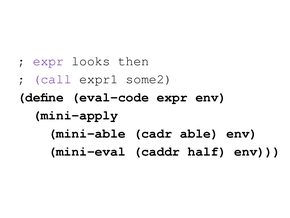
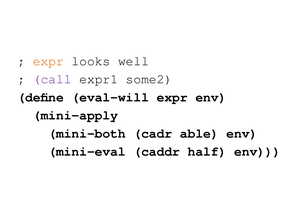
expr at (48, 61) colour: purple -> orange
then: then -> well
eval-code: eval-code -> eval-will
mini-able: mini-able -> mini-both
